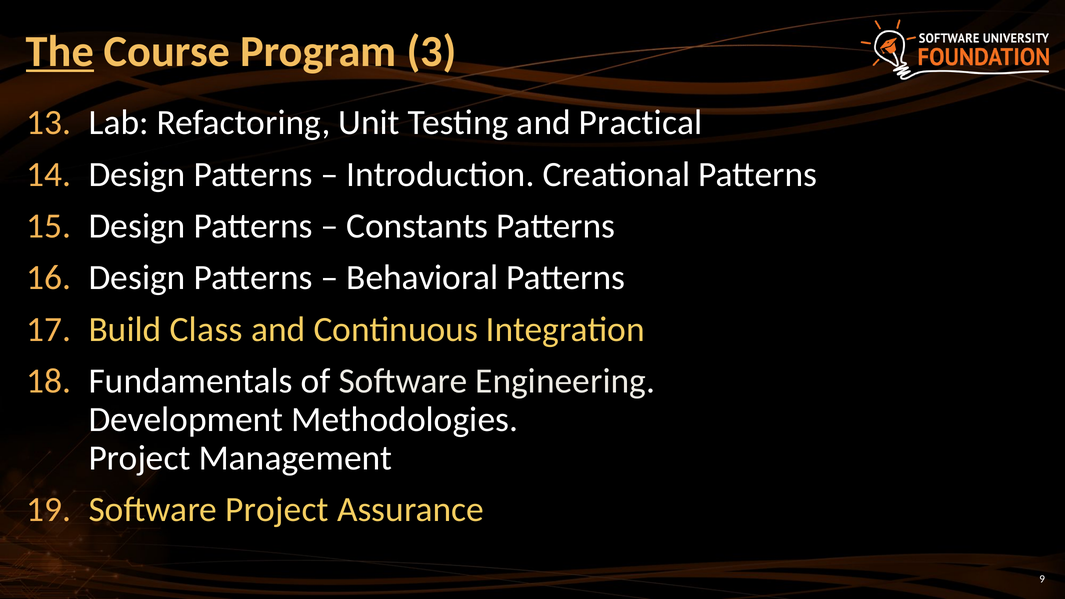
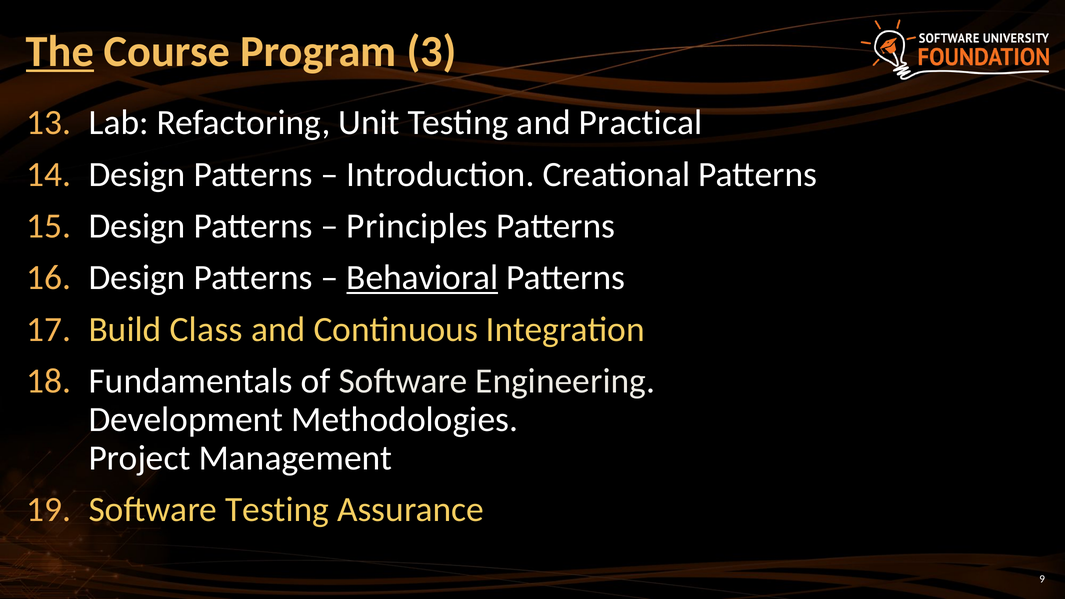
Constants: Constants -> Principles
Behavioral underline: none -> present
Software Project: Project -> Testing
